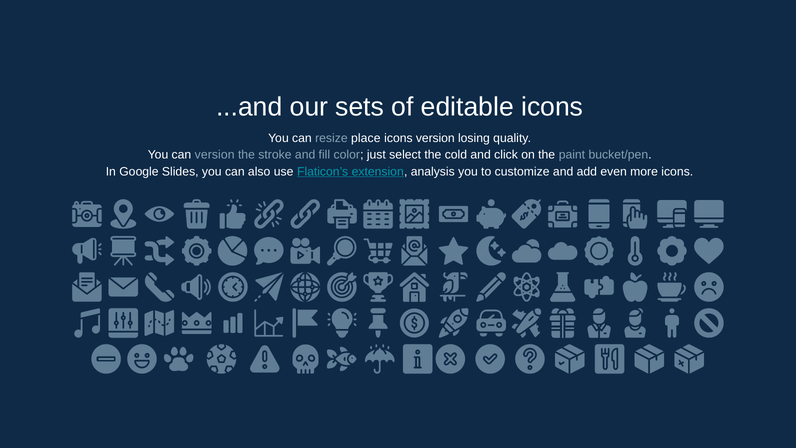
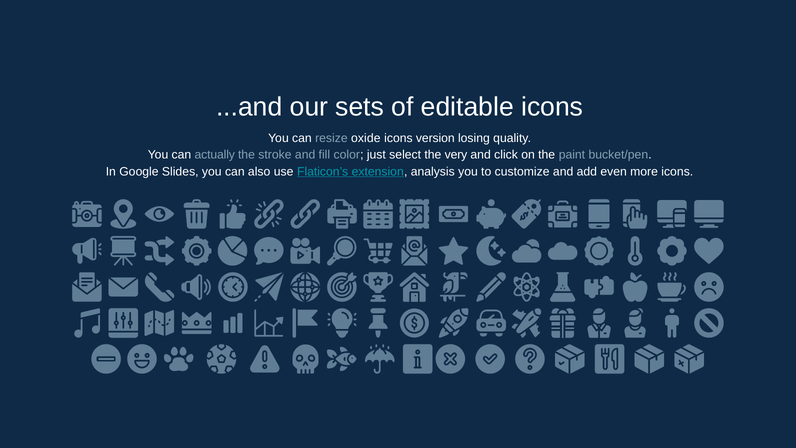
place: place -> oxide
can version: version -> actually
cold: cold -> very
